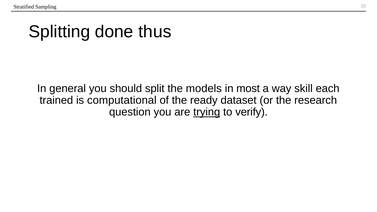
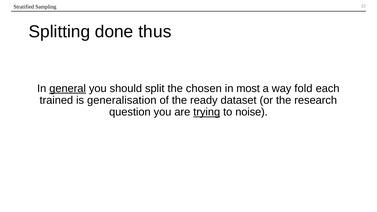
general underline: none -> present
models: models -> chosen
skill: skill -> fold
computational: computational -> generalisation
verify: verify -> noise
